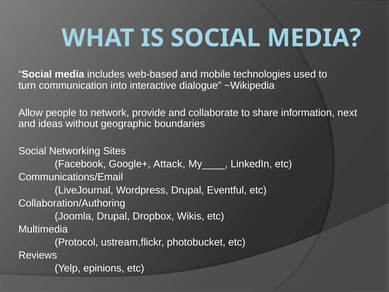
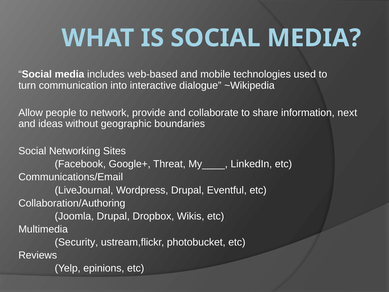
Attack: Attack -> Threat
Protocol: Protocol -> Security
